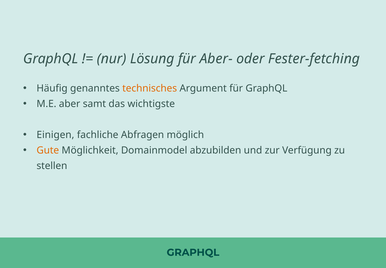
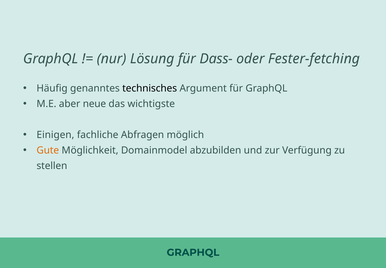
Aber-: Aber- -> Dass-
technisches colour: orange -> black
samt: samt -> neue
